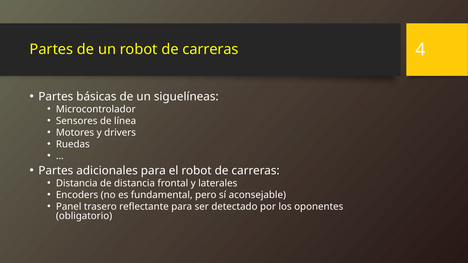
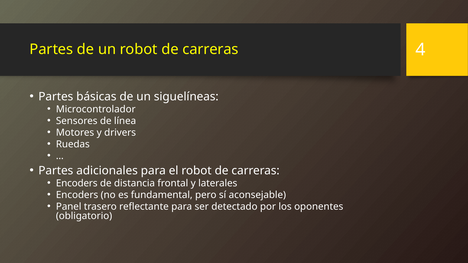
Distancia at (77, 183): Distancia -> Encoders
